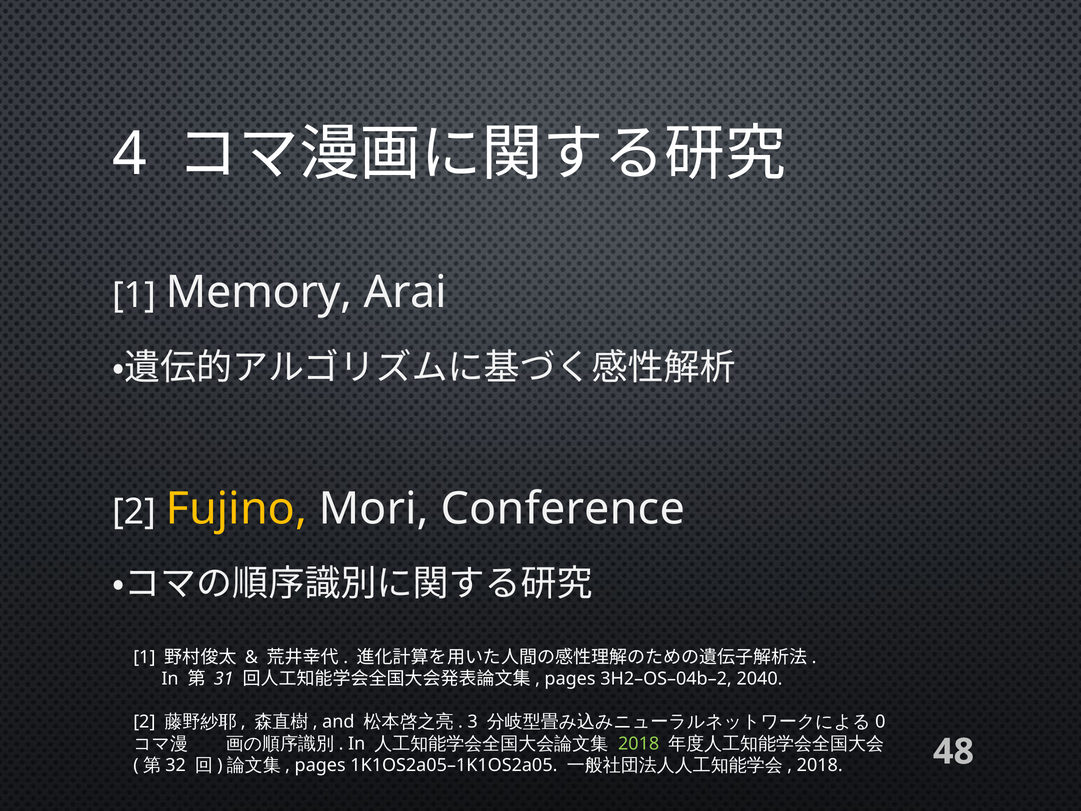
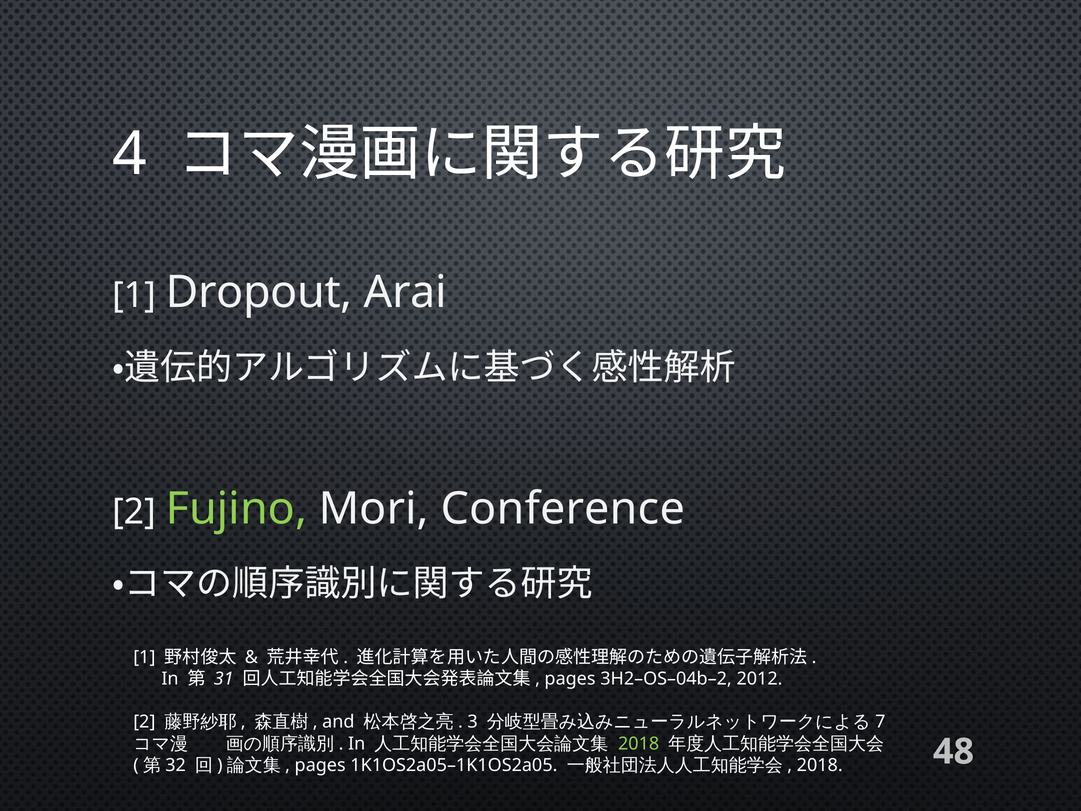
Memory: Memory -> Dropout
Fujino colour: yellow -> light green
2040: 2040 -> 2012
0: 0 -> 7
